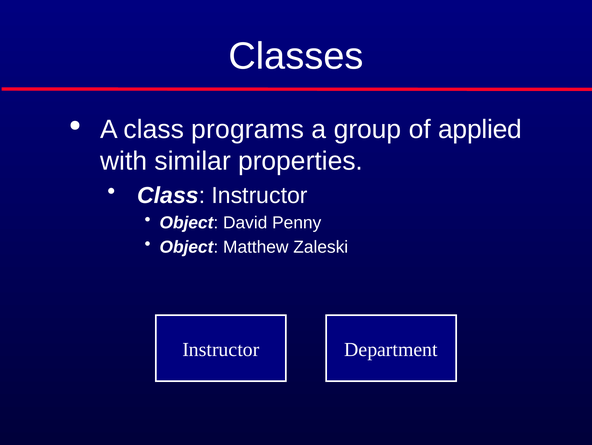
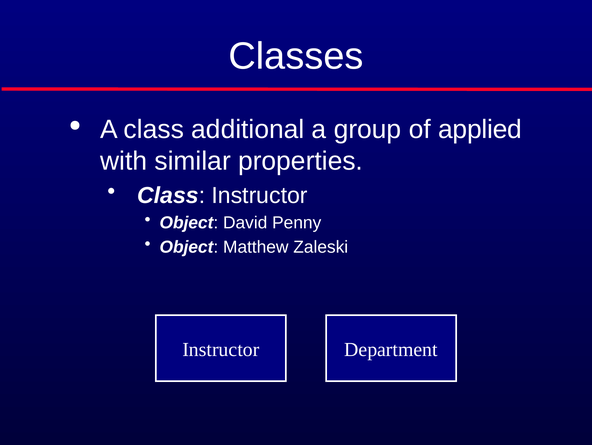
programs: programs -> additional
